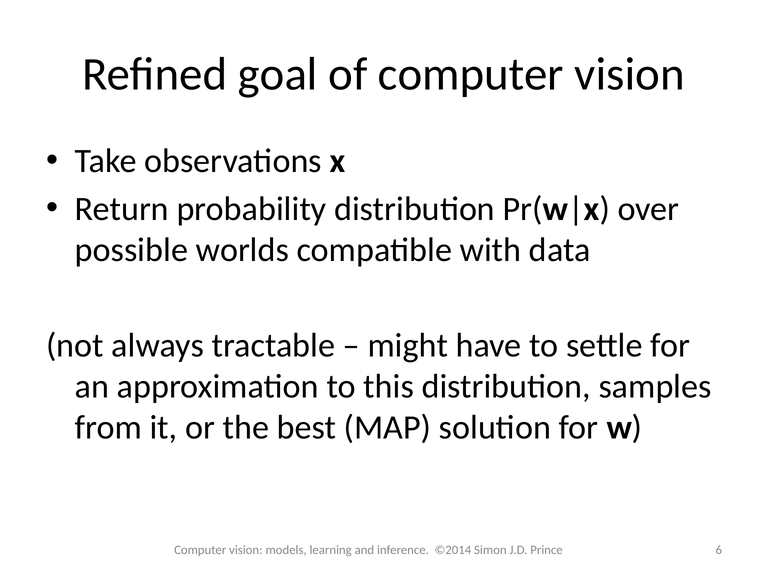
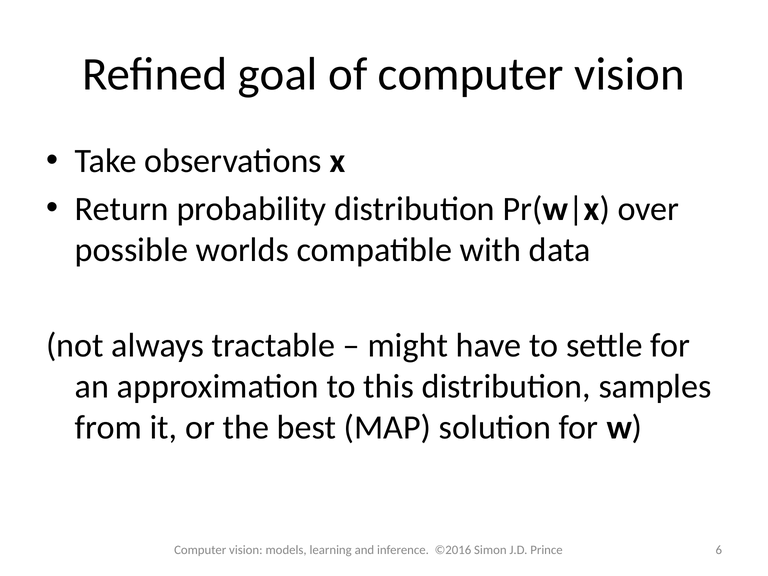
©2014: ©2014 -> ©2016
